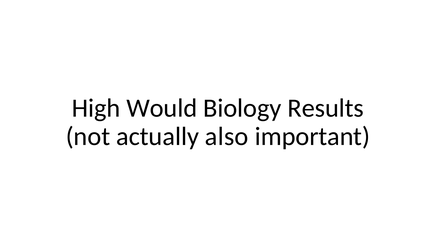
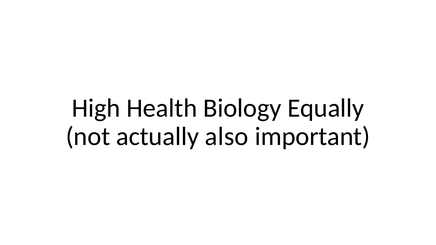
Would: Would -> Health
Results: Results -> Equally
